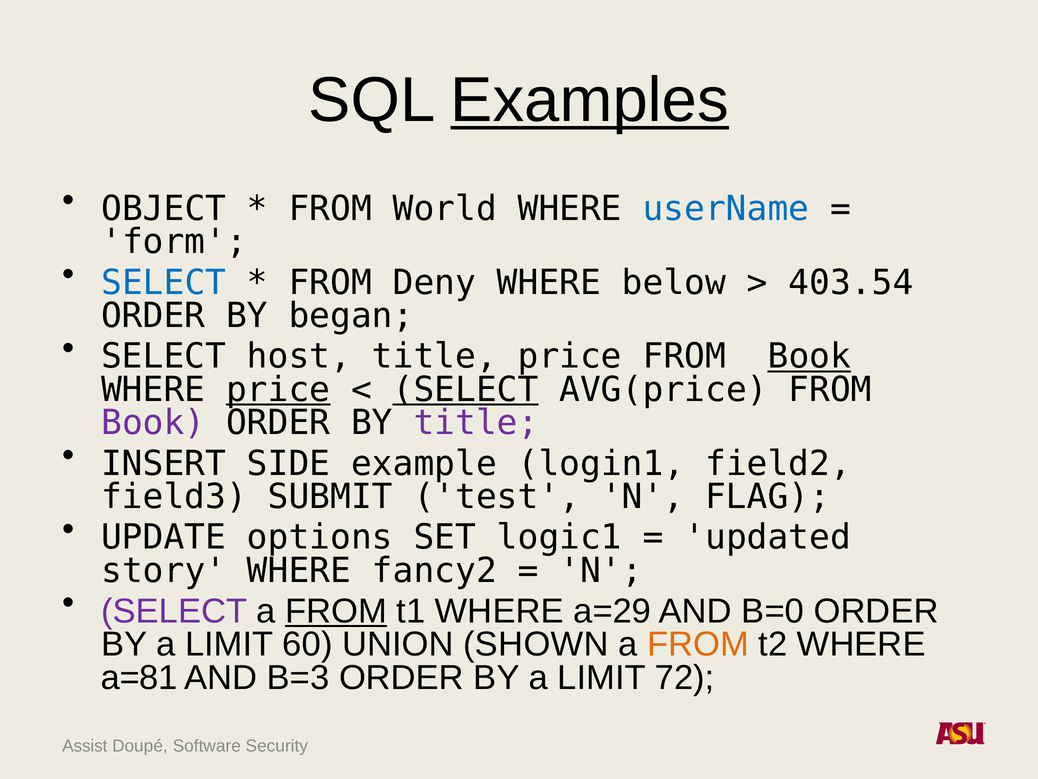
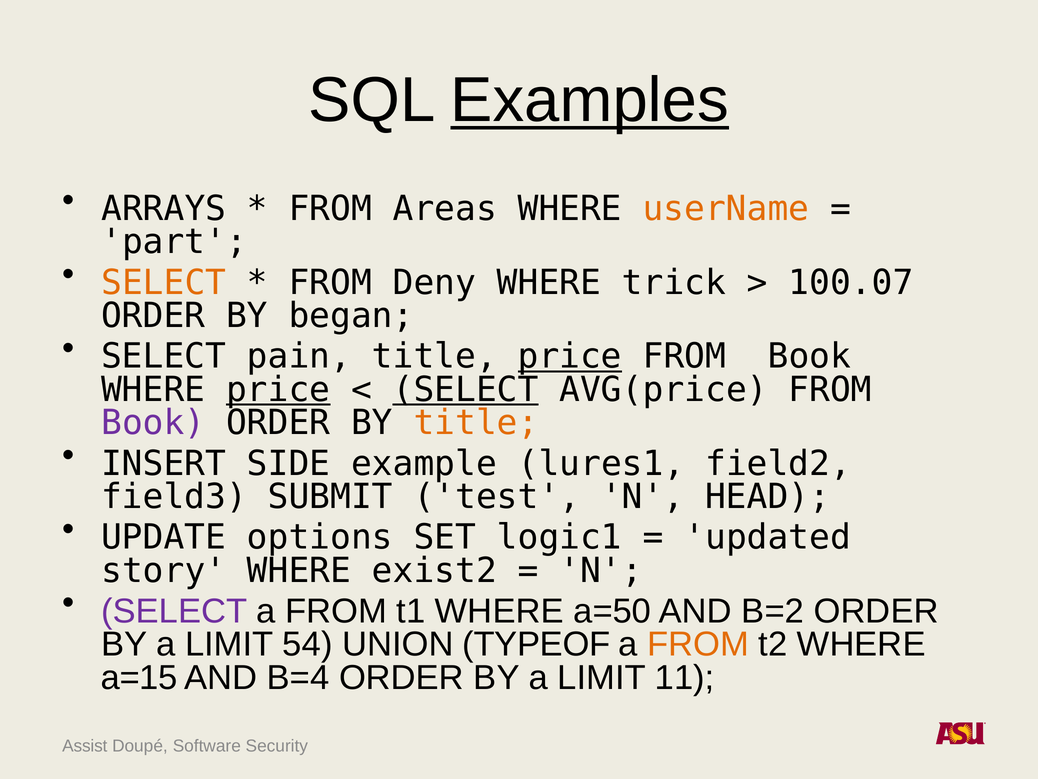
OBJECT: OBJECT -> ARRAYS
World: World -> Areas
userName colour: blue -> orange
form: form -> part
SELECT at (164, 282) colour: blue -> orange
below: below -> trick
403.54: 403.54 -> 100.07
host: host -> pain
price at (570, 356) underline: none -> present
Book at (809, 356) underline: present -> none
title at (476, 423) colour: purple -> orange
login1: login1 -> lures1
FLAG: FLAG -> HEAD
fancy2: fancy2 -> exist2
FROM at (336, 611) underline: present -> none
a=29: a=29 -> a=50
B=0: B=0 -> B=2
60: 60 -> 54
SHOWN: SHOWN -> TYPEOF
a=81: a=81 -> a=15
B=3: B=3 -> B=4
72: 72 -> 11
